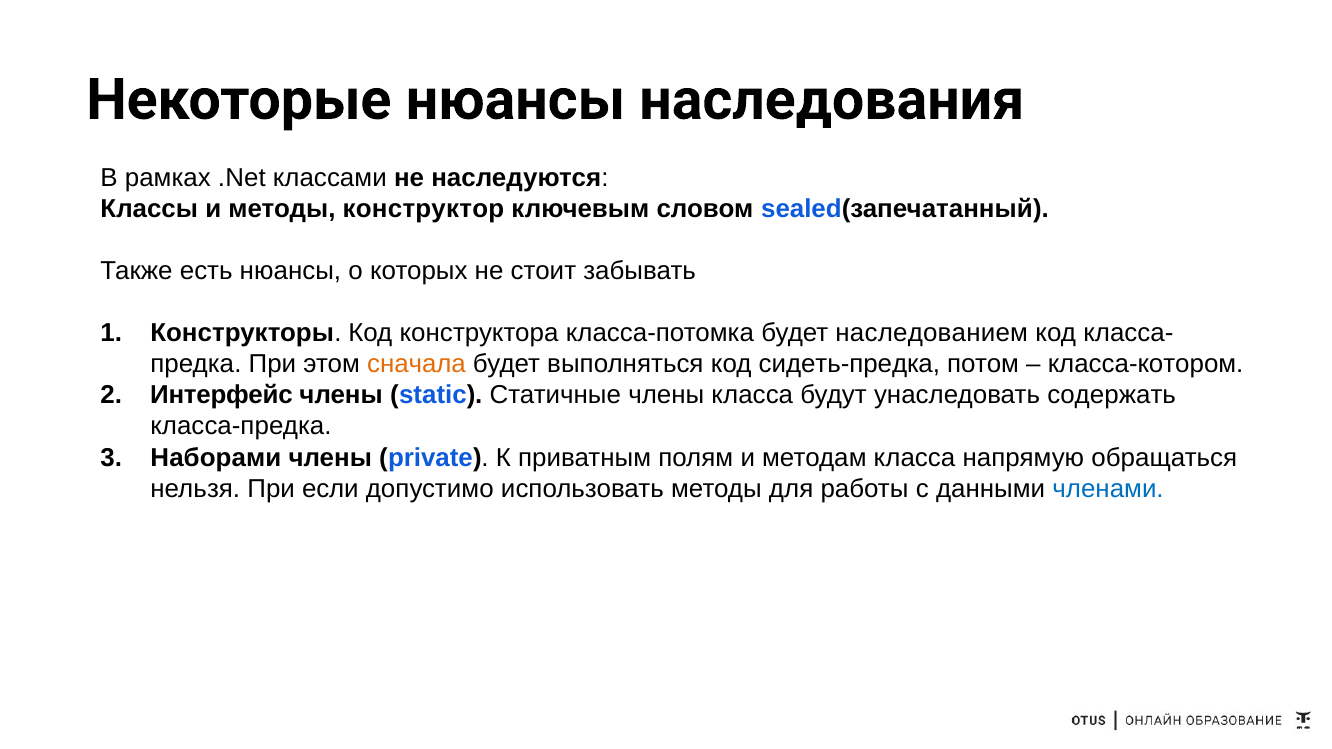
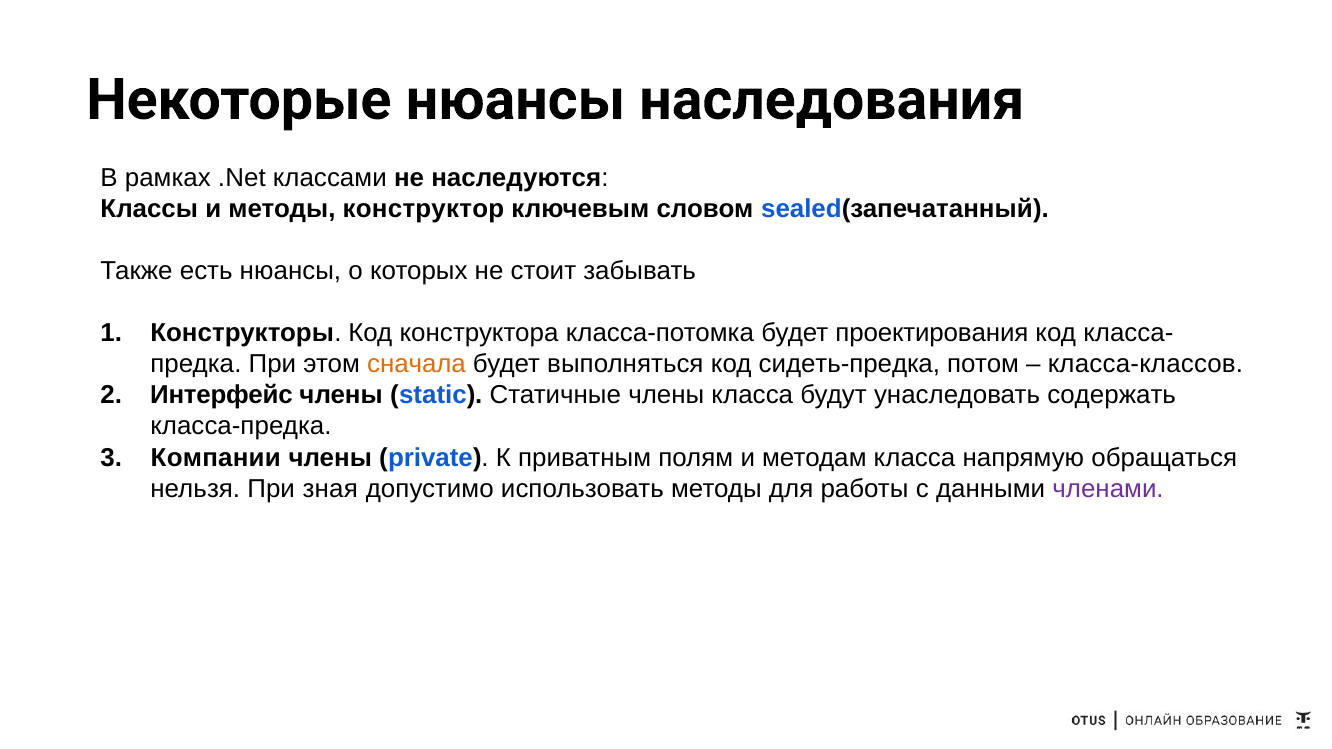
наследованием: наследованием -> проектирования
класса-котором: класса-котором -> класса-классов
Наборами: Наборами -> Компании
если: если -> зная
членами colour: blue -> purple
